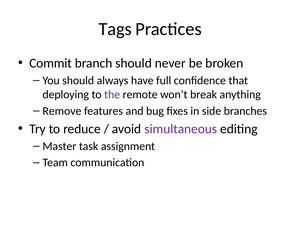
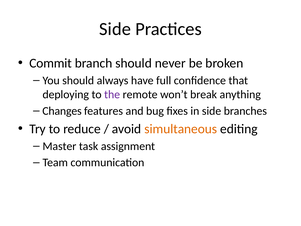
Tags at (115, 29): Tags -> Side
Remove: Remove -> Changes
simultaneous colour: purple -> orange
